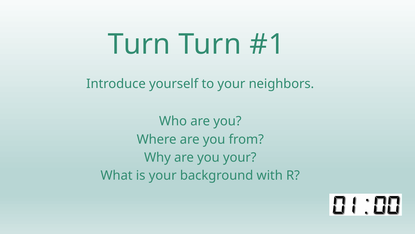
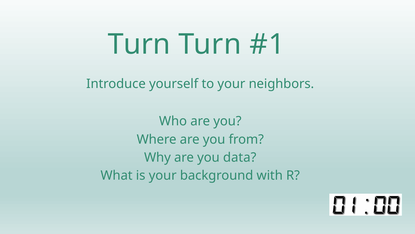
you your: your -> data
